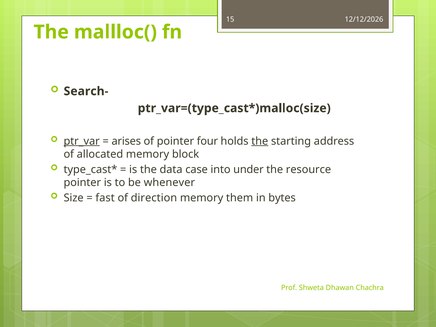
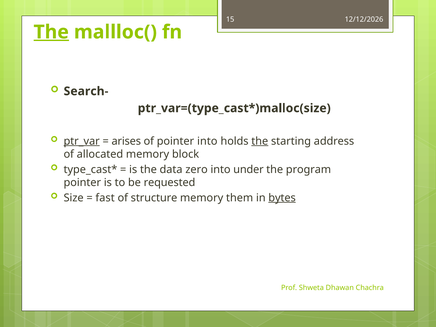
The at (51, 32) underline: none -> present
pointer four: four -> into
case: case -> zero
resource: resource -> program
whenever: whenever -> requested
direction: direction -> structure
bytes underline: none -> present
